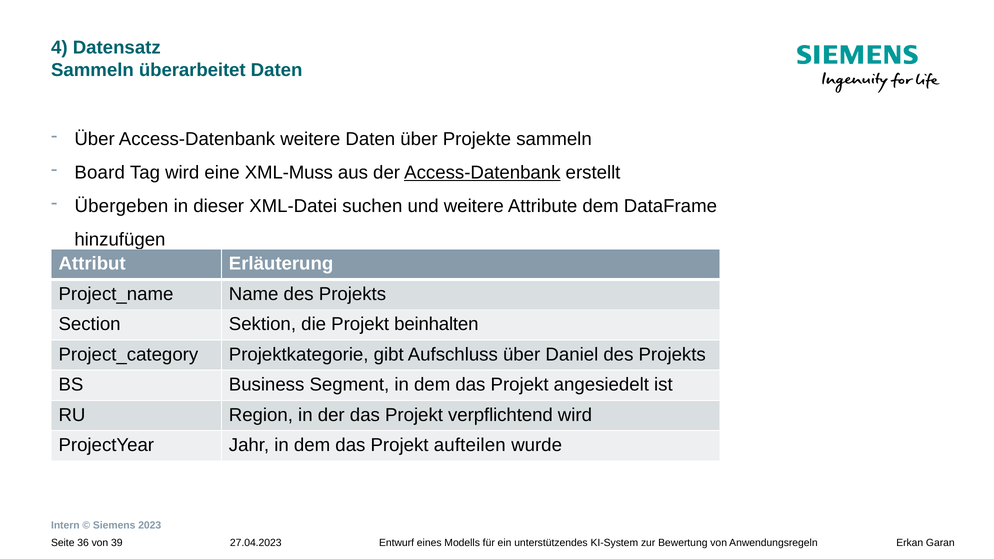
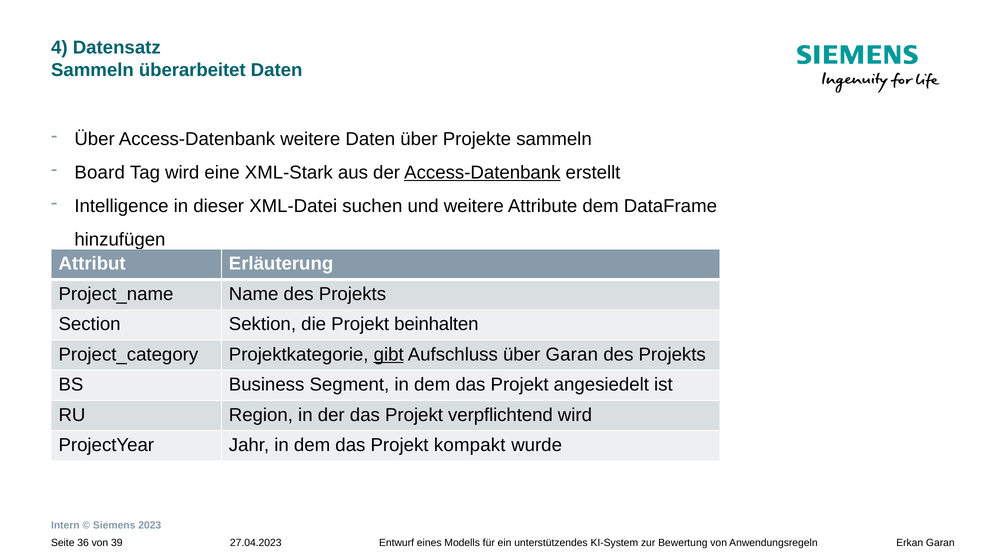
XML-Muss: XML-Muss -> XML-Stark
Übergeben: Übergeben -> Intelligence
gibt underline: none -> present
über Daniel: Daniel -> Garan
aufteilen: aufteilen -> kompakt
